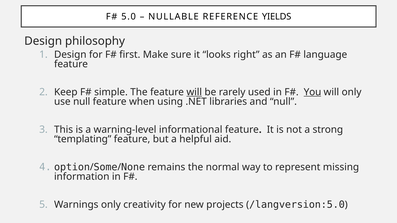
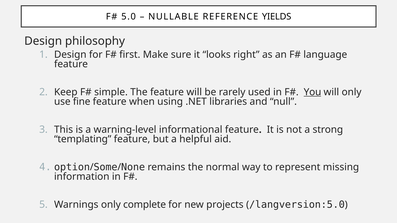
will at (194, 92) underline: present -> none
use null: null -> fine
creativity: creativity -> complete
